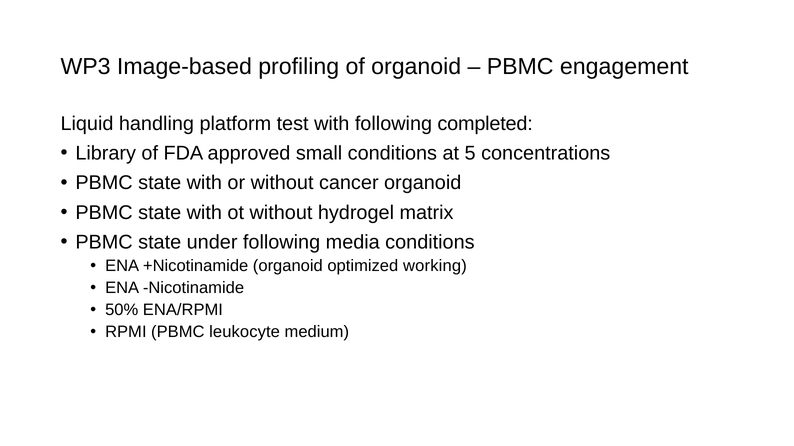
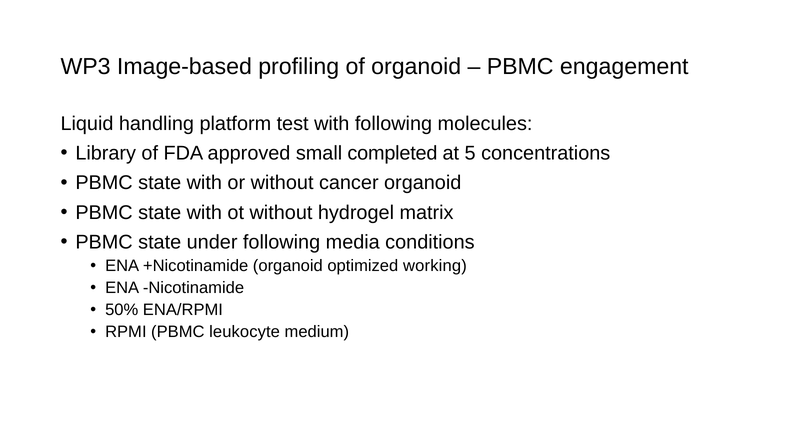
completed: completed -> molecules
small conditions: conditions -> completed
